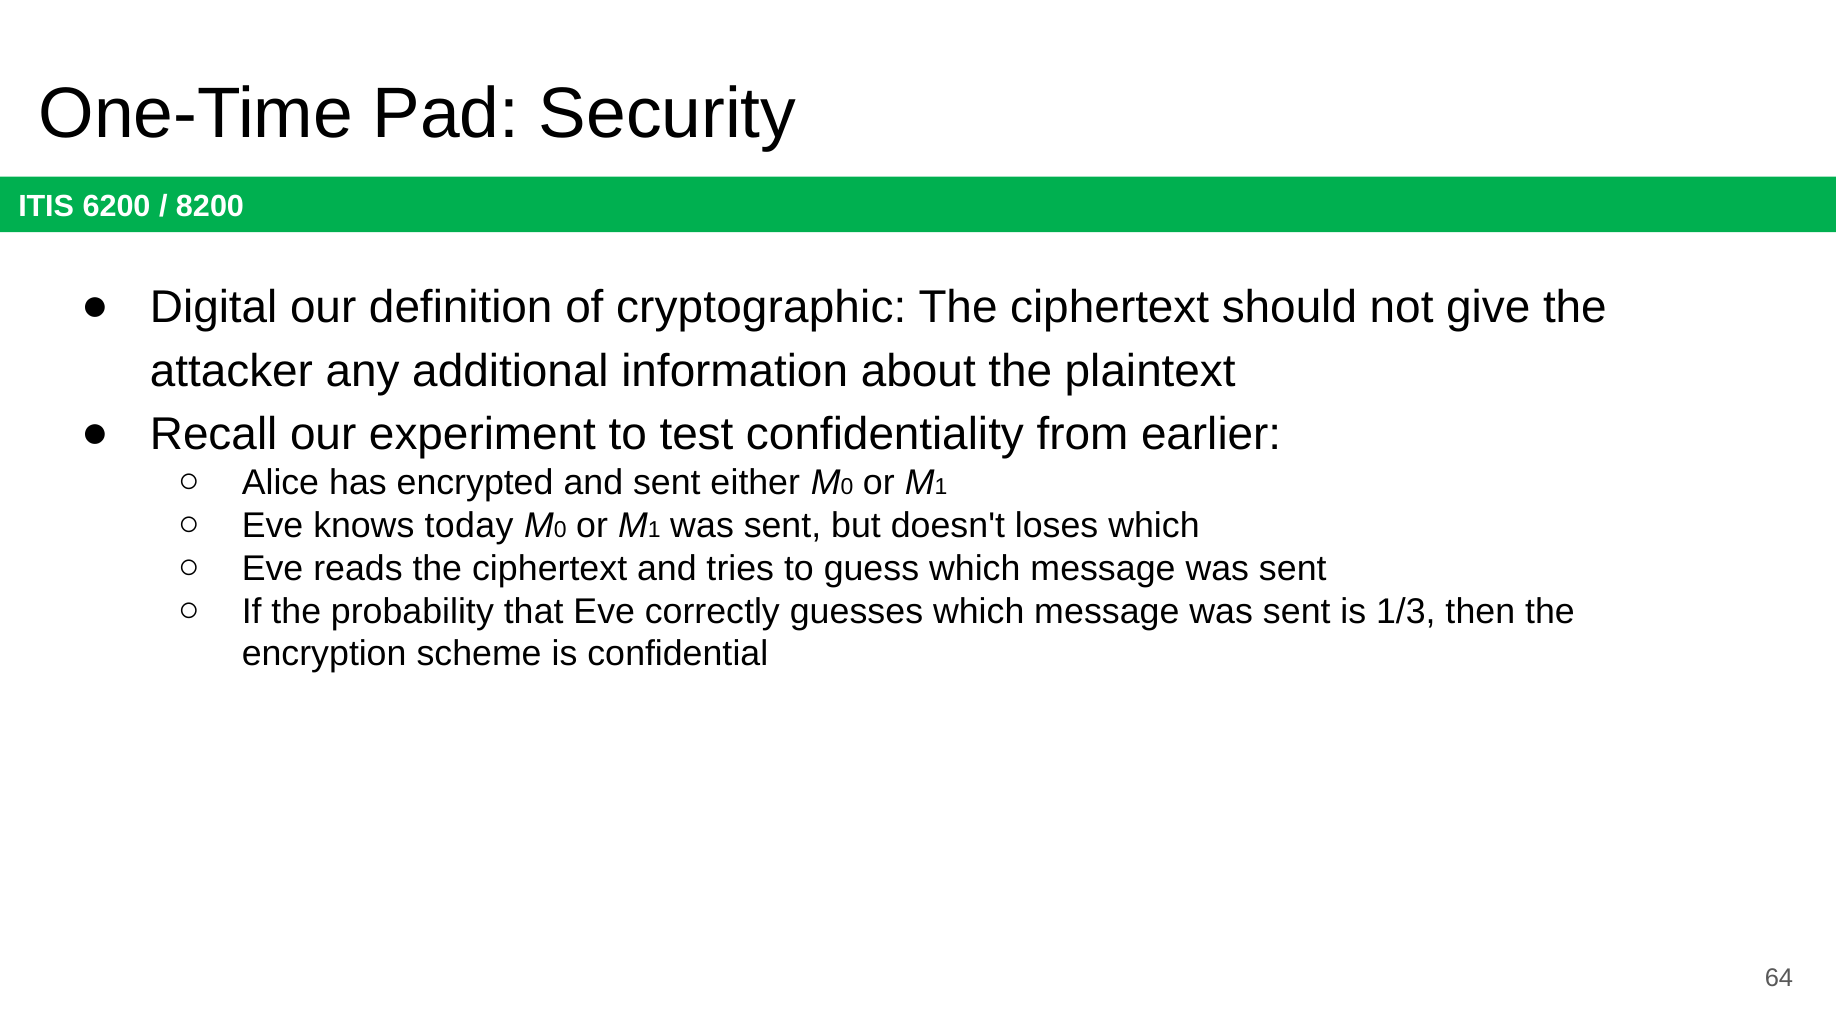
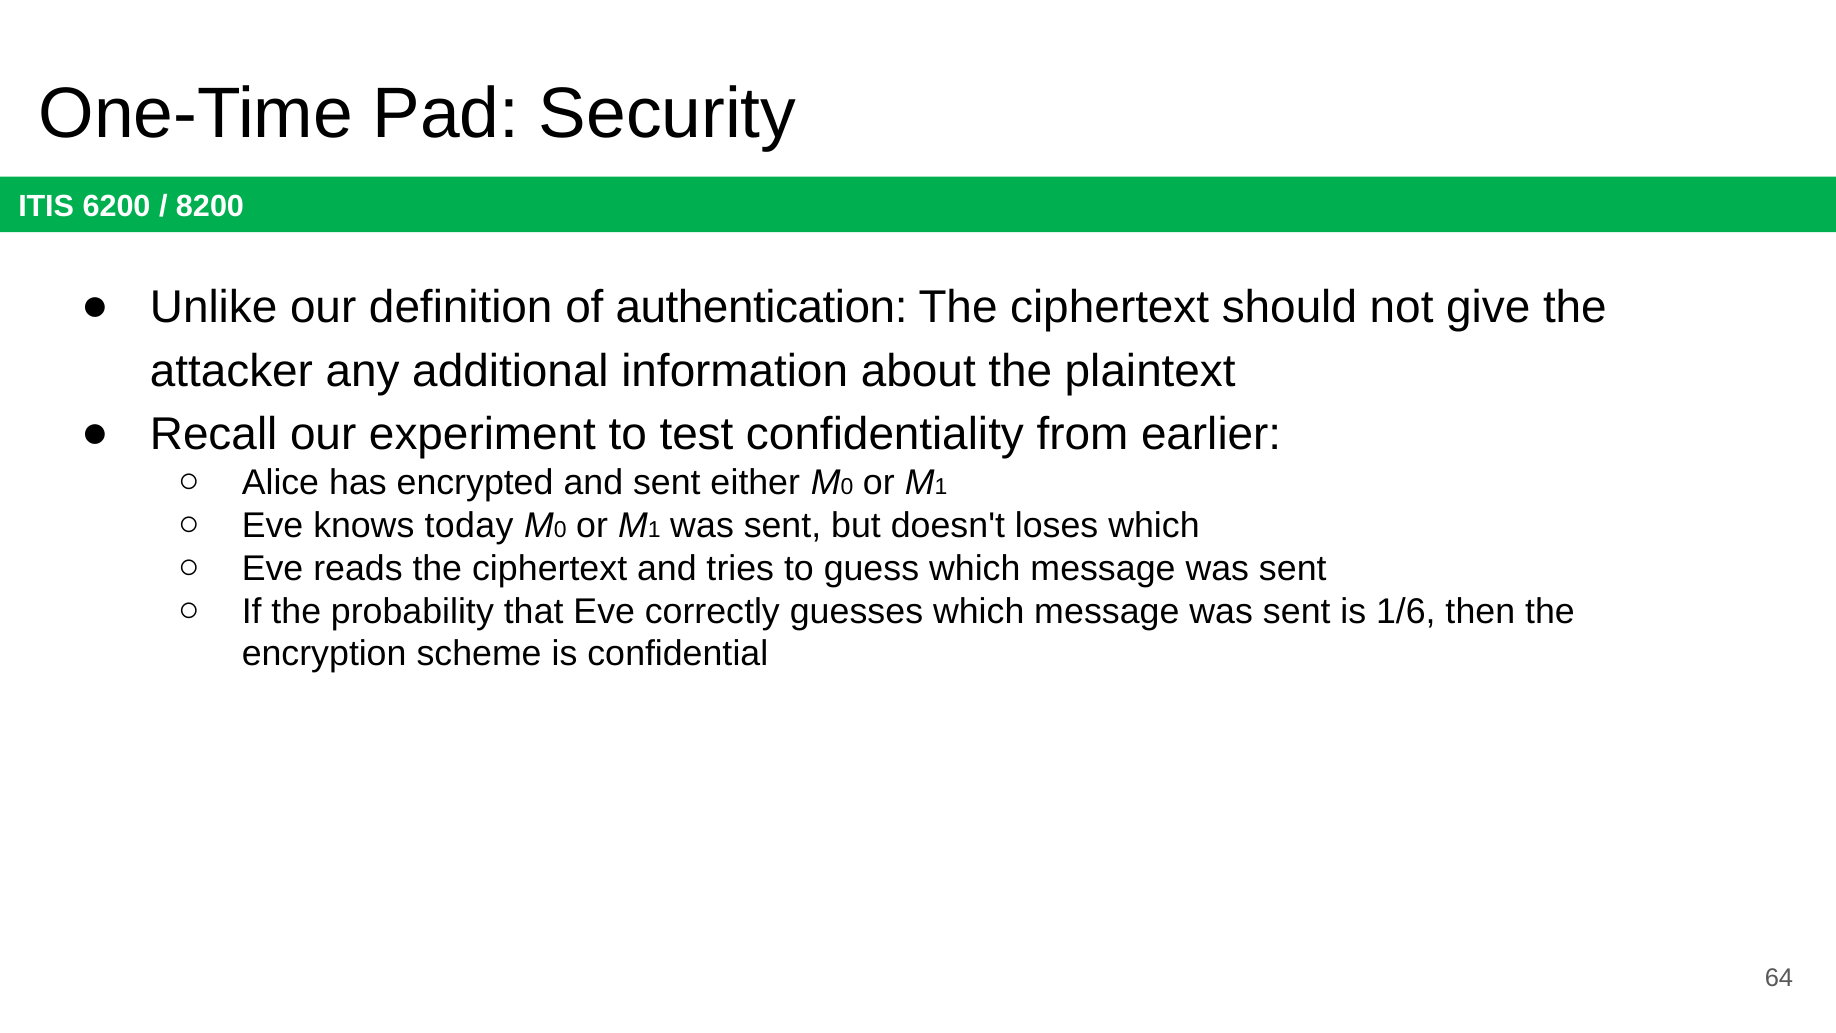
Digital: Digital -> Unlike
cryptographic: cryptographic -> authentication
1/3: 1/3 -> 1/6
